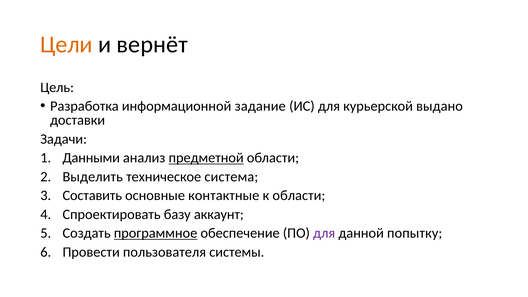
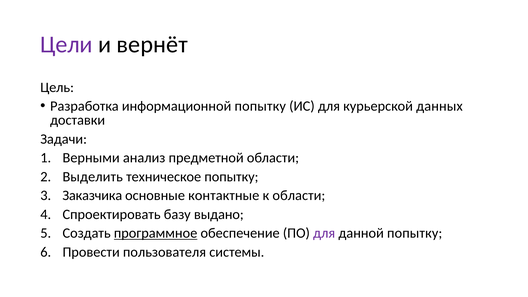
Цели colour: orange -> purple
информационной задание: задание -> попытку
выдано: выдано -> данных
Данными: Данными -> Верными
предметной underline: present -> none
техническое система: система -> попытку
Составить: Составить -> Заказчика
аккаунт: аккаунт -> выдано
